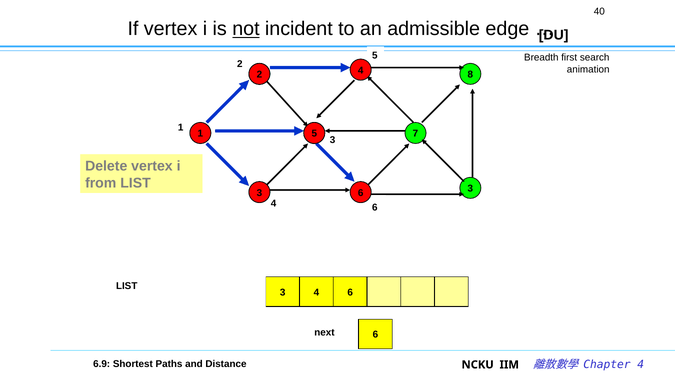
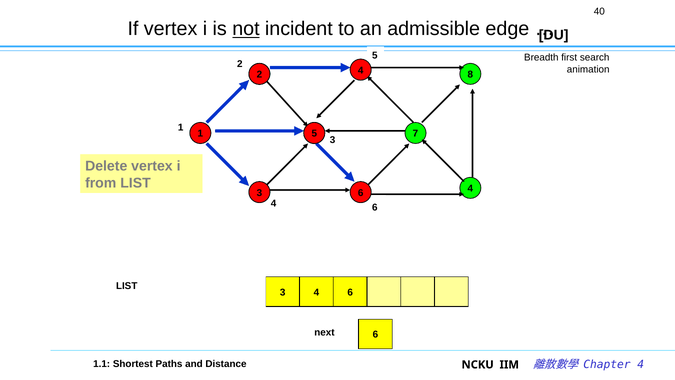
3 at (470, 188): 3 -> 4
6.9: 6.9 -> 1.1
